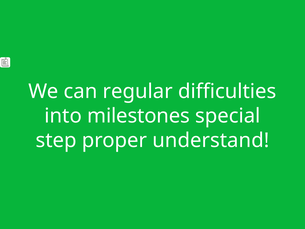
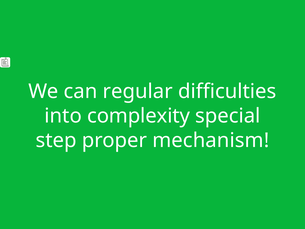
milestones: milestones -> complexity
understand: understand -> mechanism
